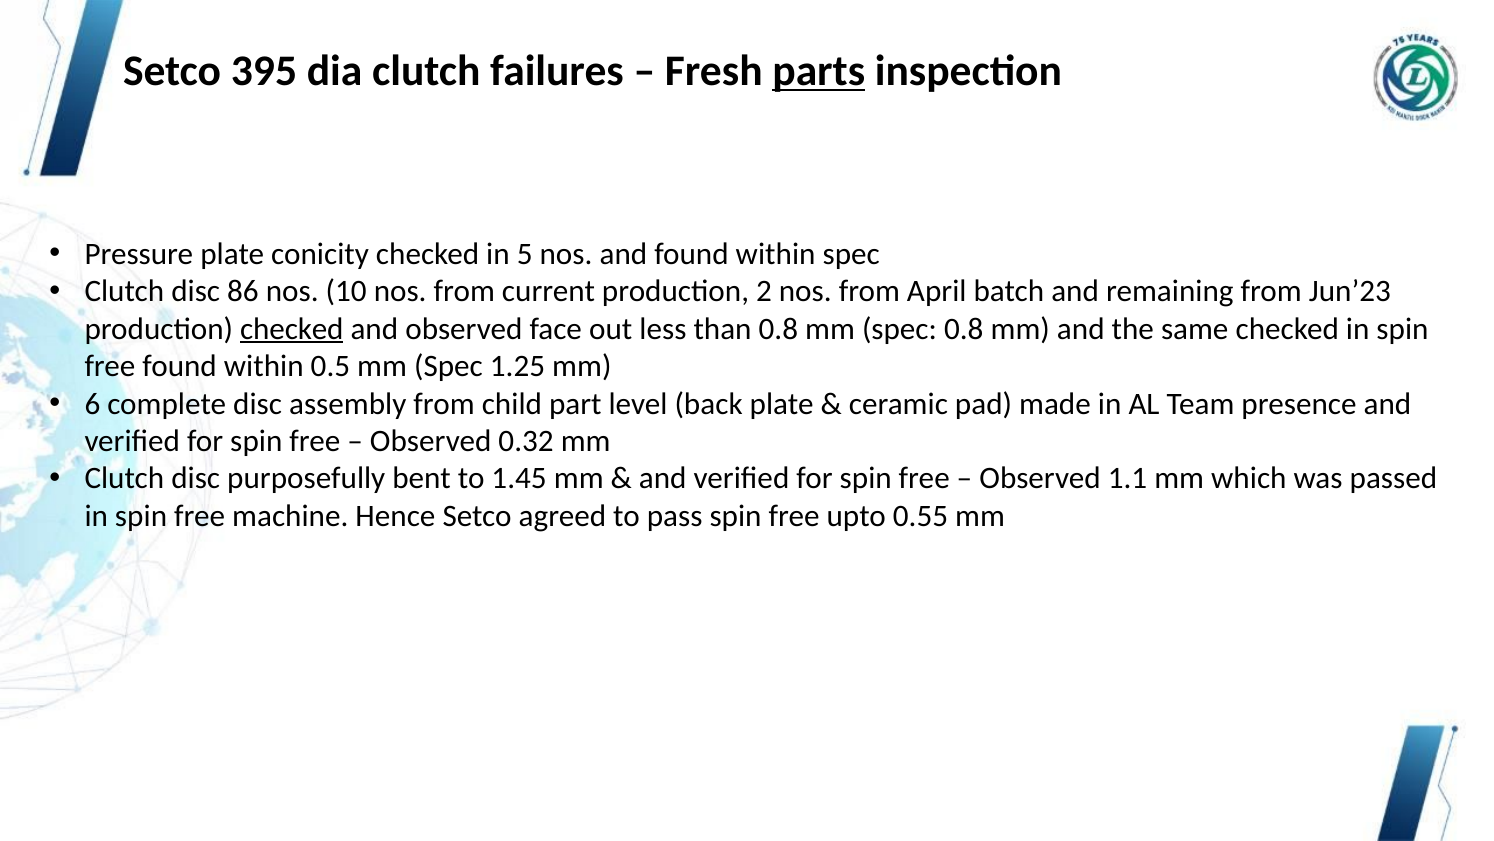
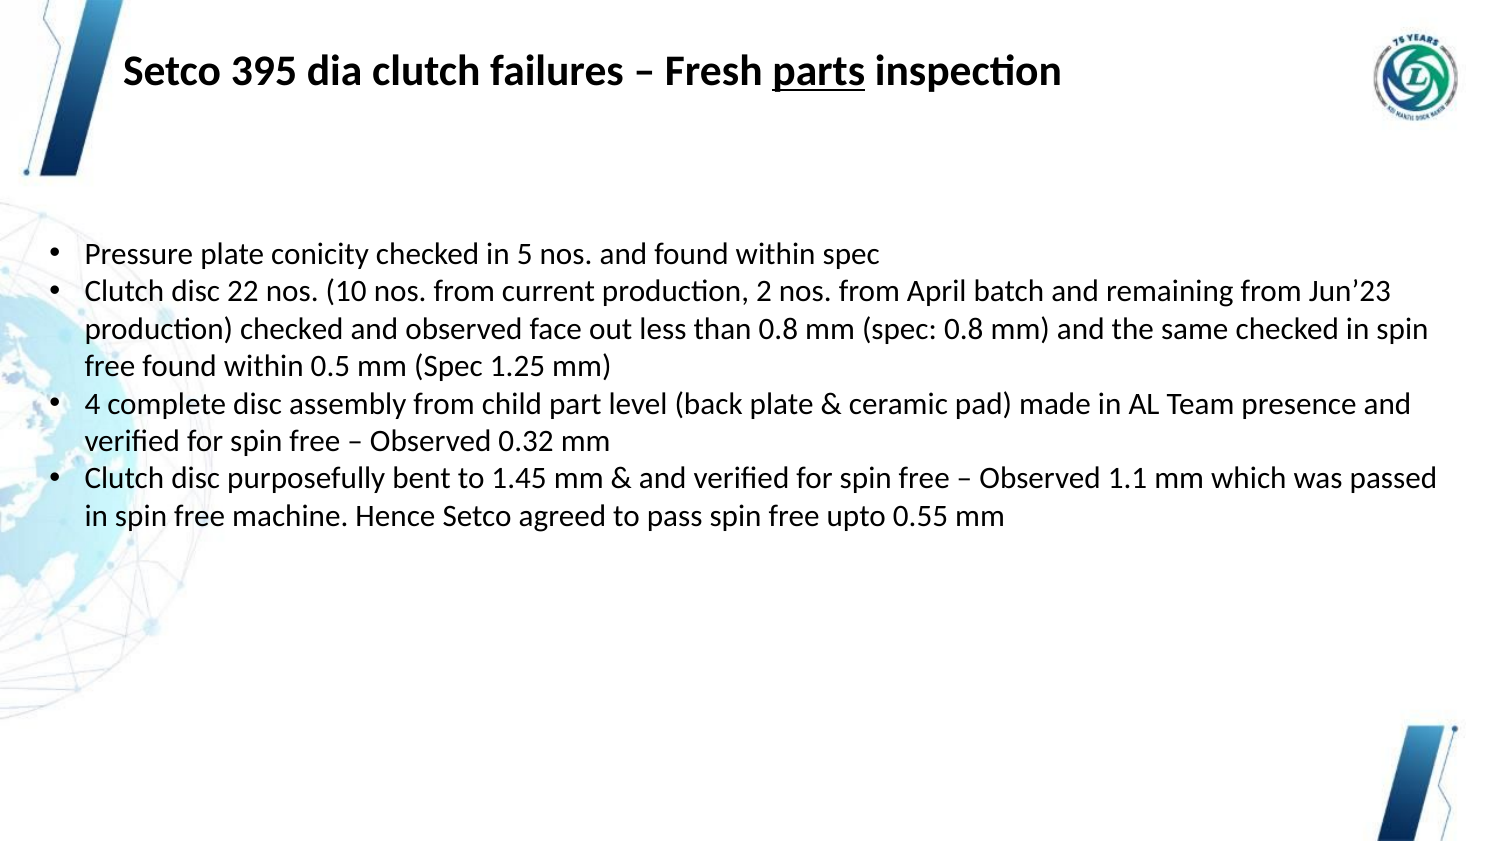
86: 86 -> 22
checked at (292, 329) underline: present -> none
6: 6 -> 4
